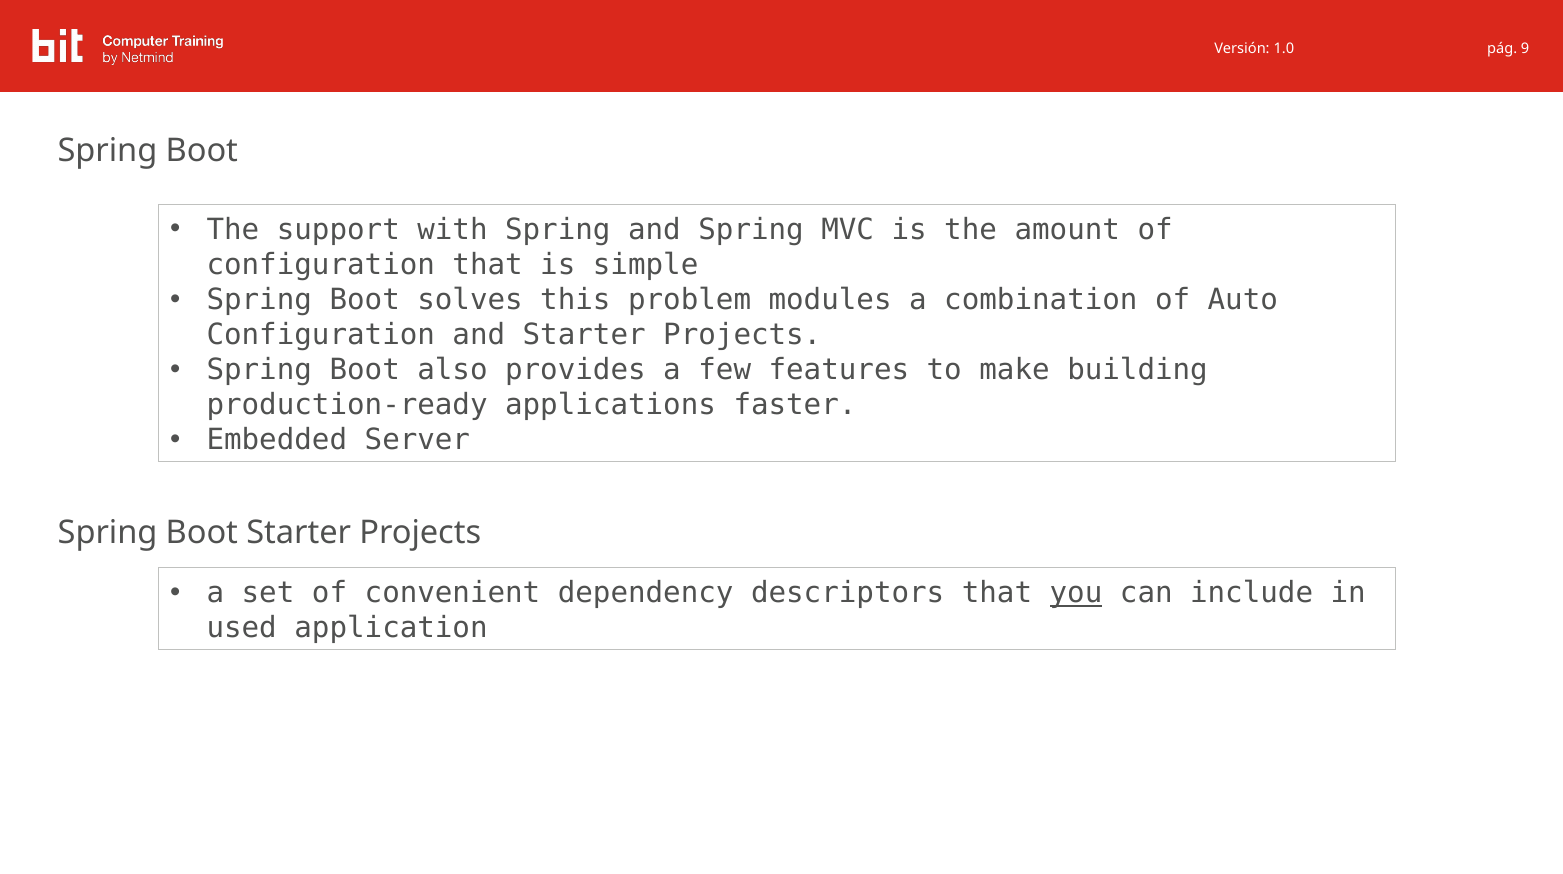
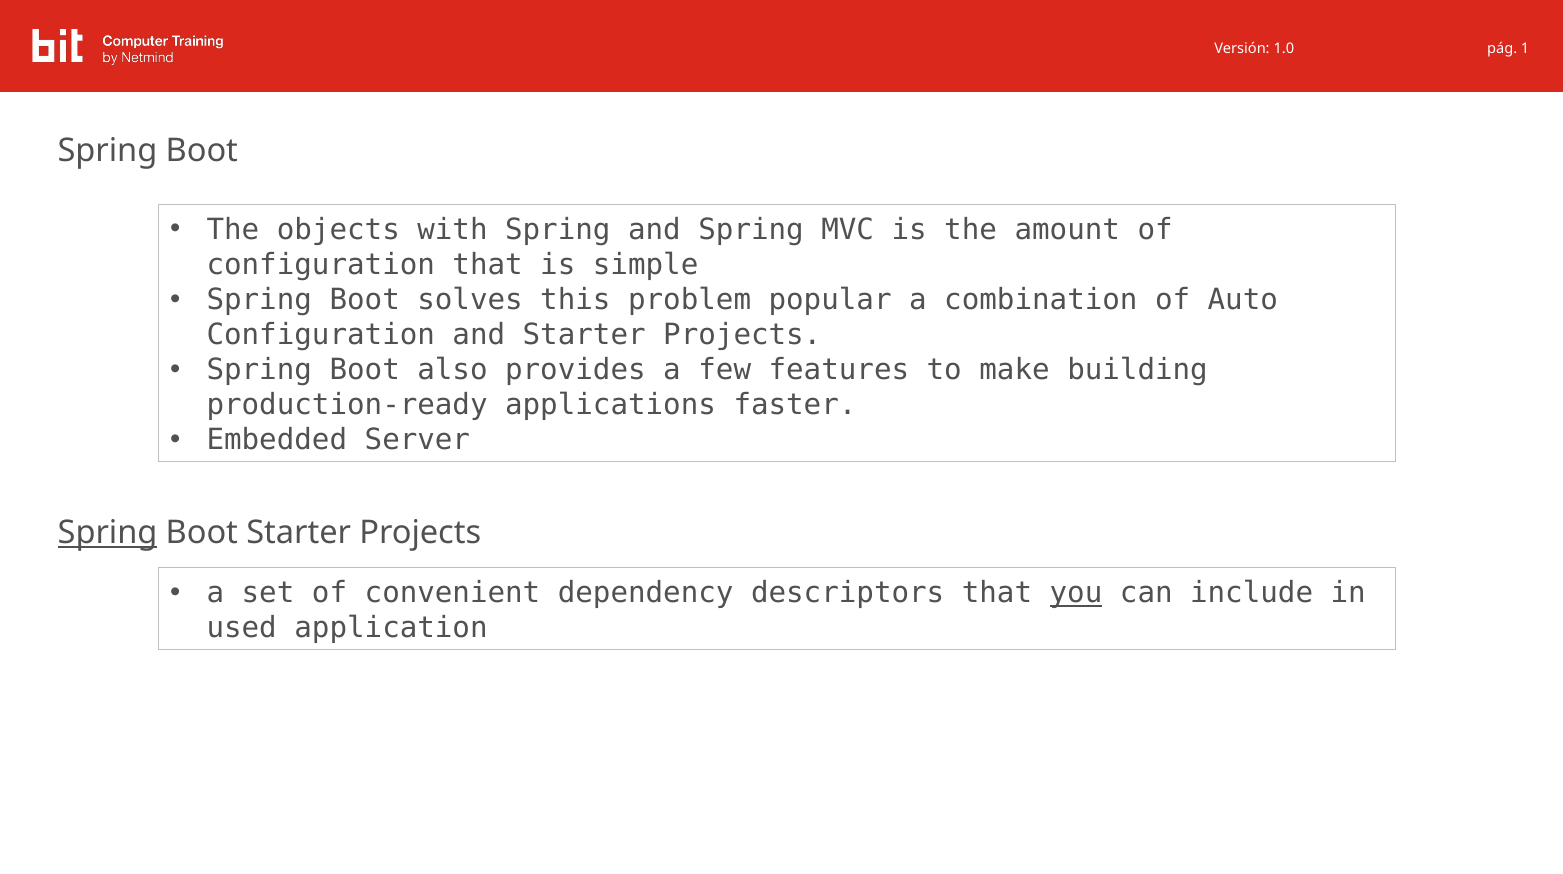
9: 9 -> 1
support: support -> objects
modules: modules -> popular
Spring at (108, 533) underline: none -> present
